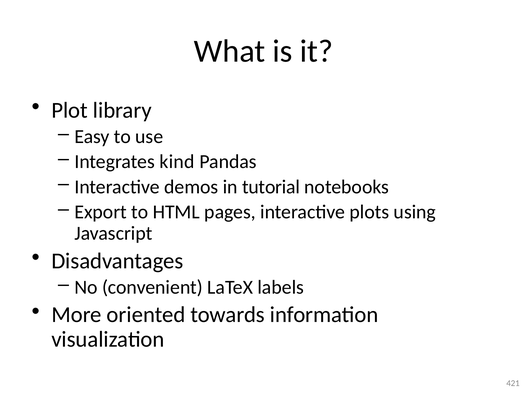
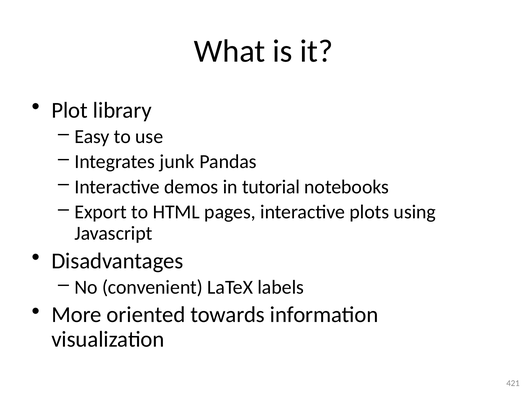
kind: kind -> junk
